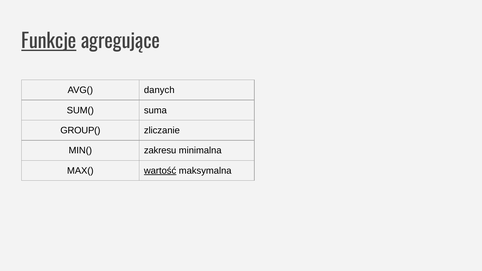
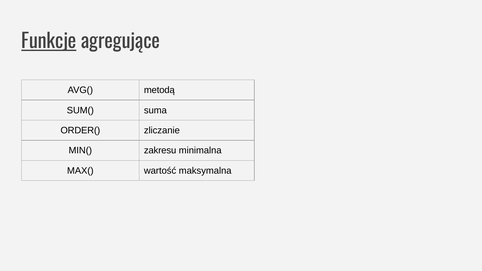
danych: danych -> metodą
GROUP(: GROUP( -> ORDER(
wartość underline: present -> none
